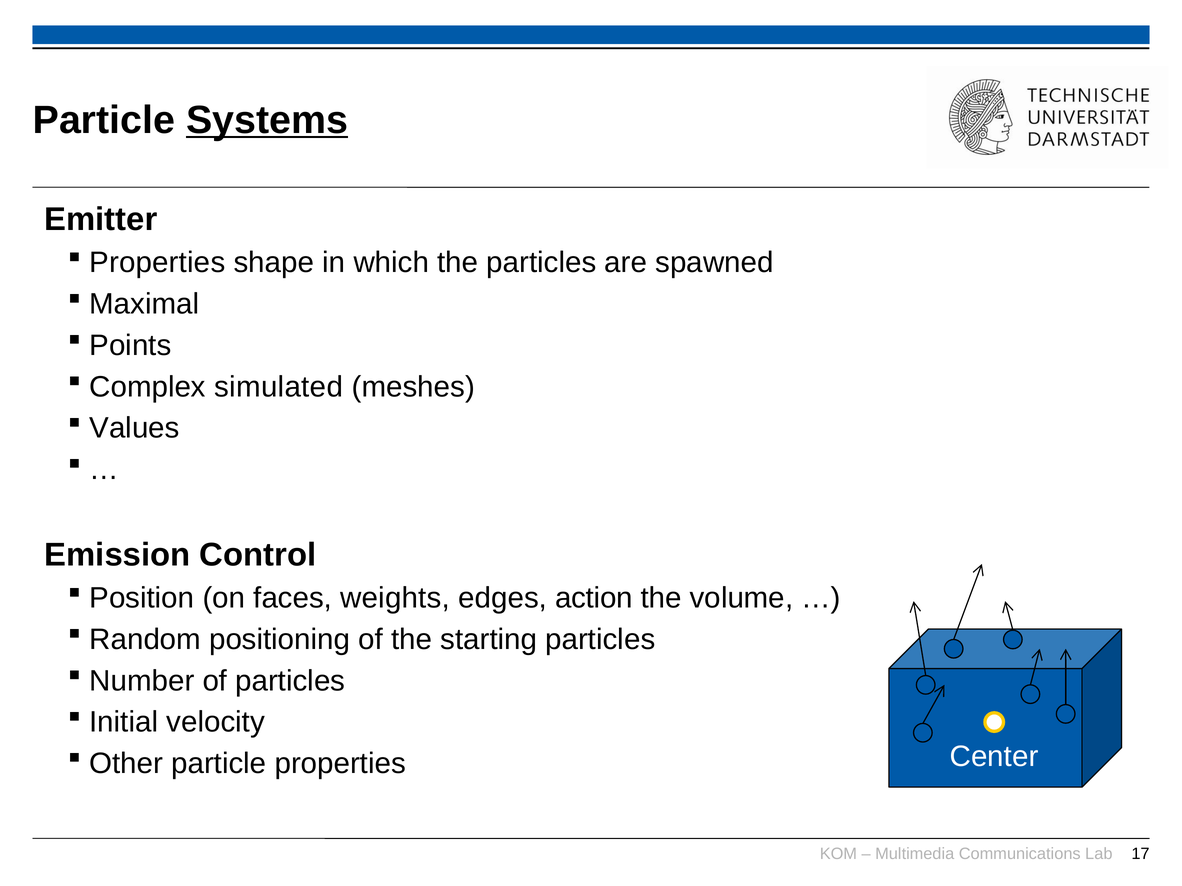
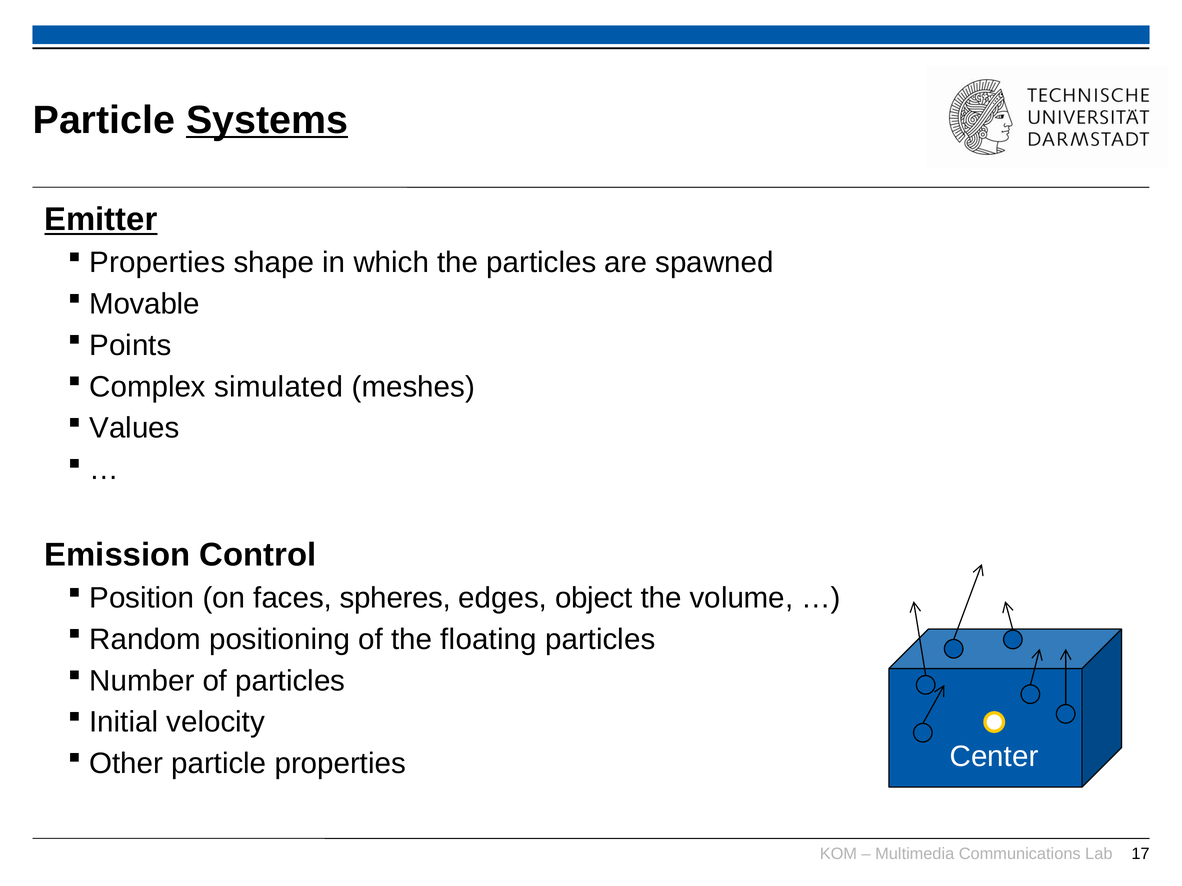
Emitter underline: none -> present
Maximal: Maximal -> Movable
weights: weights -> spheres
action: action -> object
starting: starting -> floating
